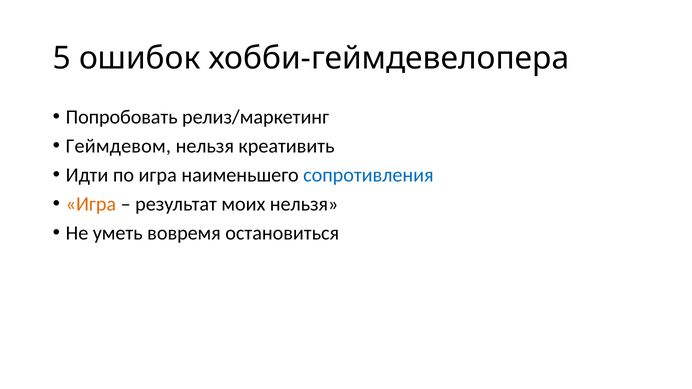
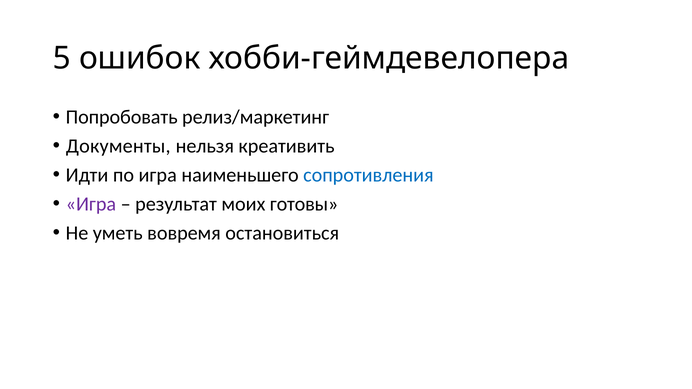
Геймдевом: Геймдевом -> Документы
Игра at (91, 204) colour: orange -> purple
моих нельзя: нельзя -> готовы
